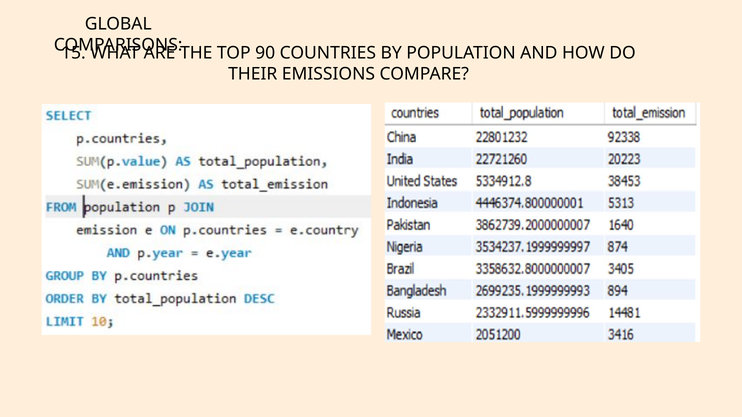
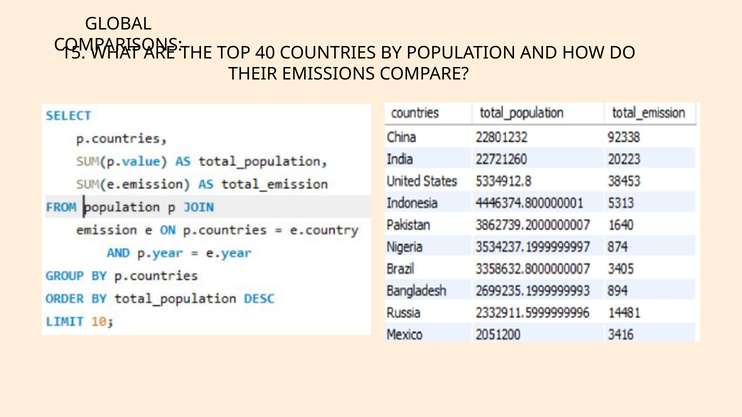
90: 90 -> 40
